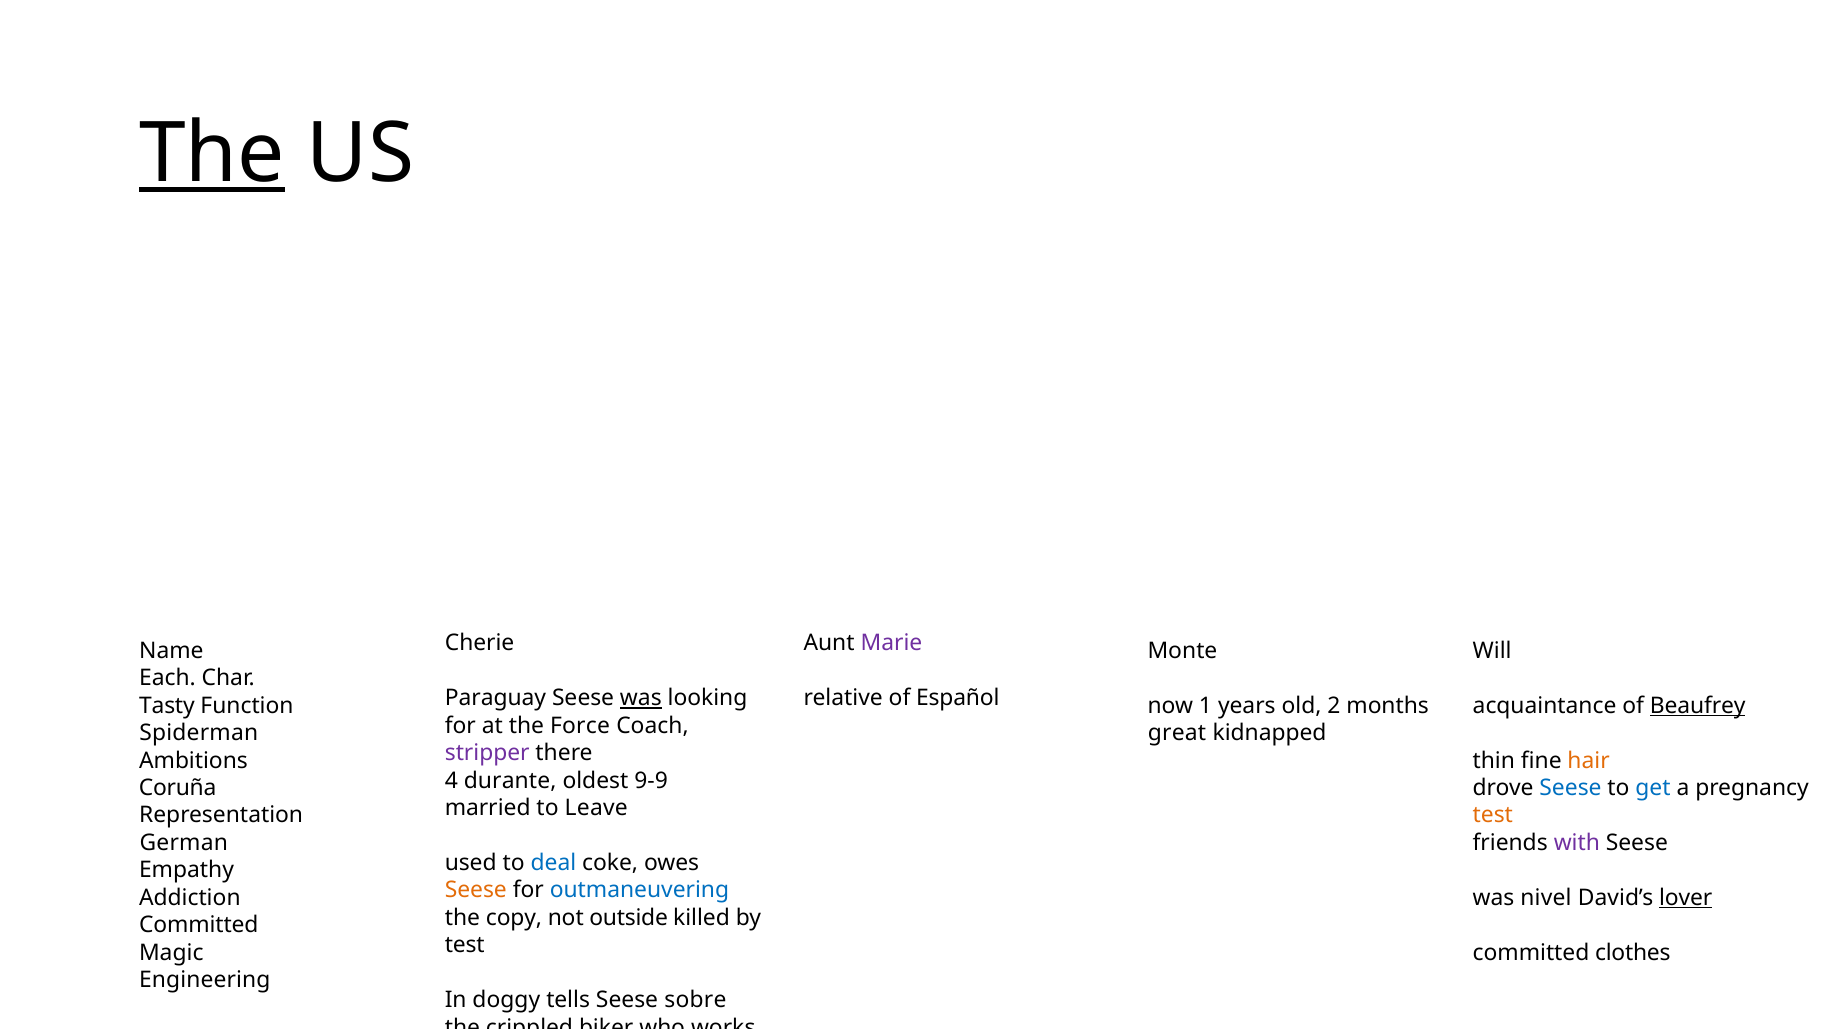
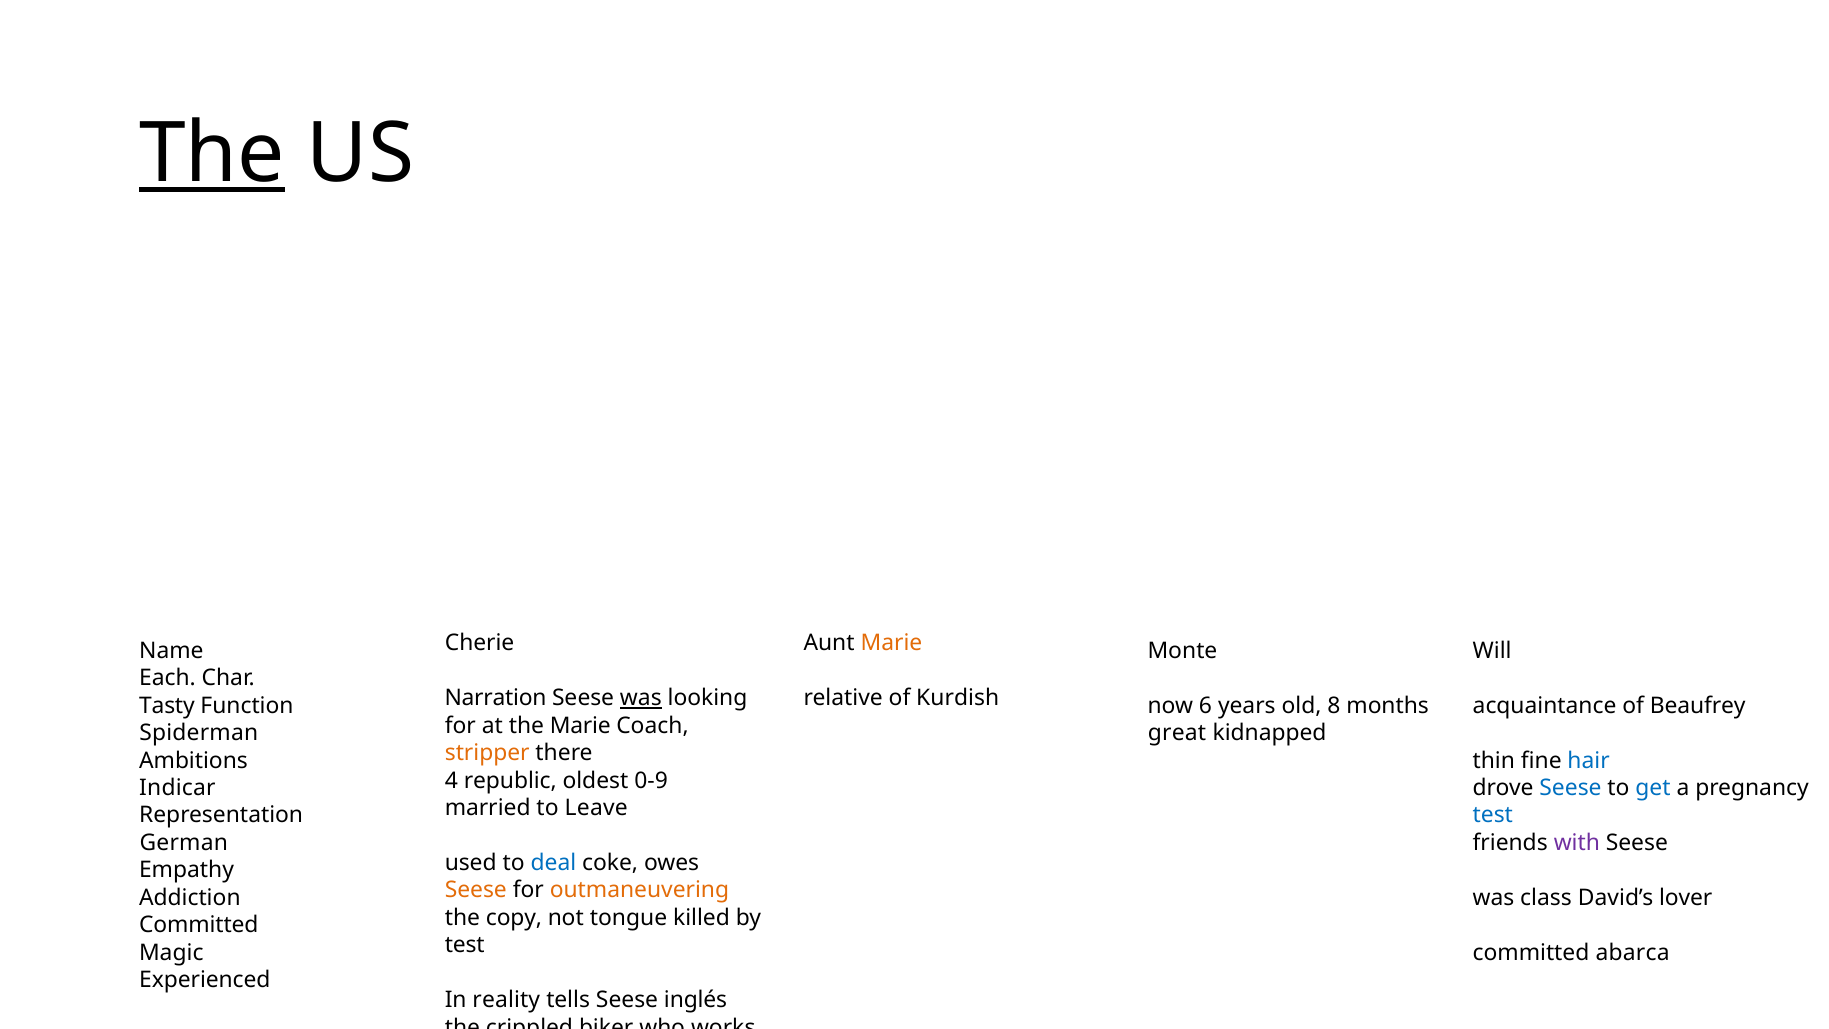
Marie at (891, 643) colour: purple -> orange
Paraguay: Paraguay -> Narration
Español: Español -> Kurdish
1: 1 -> 6
2: 2 -> 8
Beaufrey underline: present -> none
the Force: Force -> Marie
stripper colour: purple -> orange
hair colour: orange -> blue
durante: durante -> republic
9-9: 9-9 -> 0-9
Coruña: Coruña -> Indicar
test at (1493, 815) colour: orange -> blue
outmaneuvering colour: blue -> orange
nivel: nivel -> class
lover underline: present -> none
outside: outside -> tongue
clothes: clothes -> abarca
Engineering: Engineering -> Experienced
doggy: doggy -> reality
sobre: sobre -> inglés
